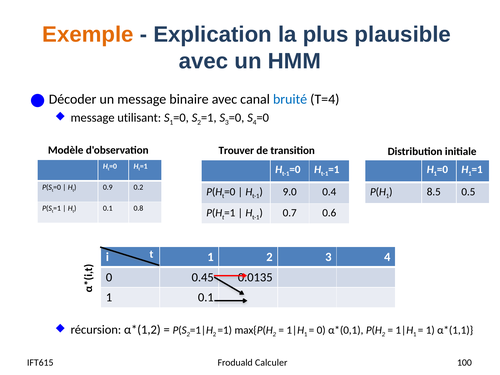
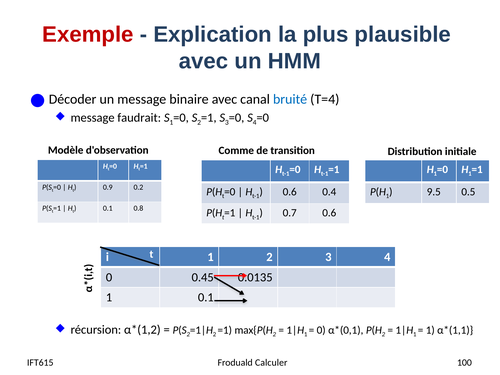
Exemple colour: orange -> red
utilisant: utilisant -> faudrait
Trouver: Trouver -> Comme
9.0 at (290, 192): 9.0 -> 0.6
8.5: 8.5 -> 9.5
